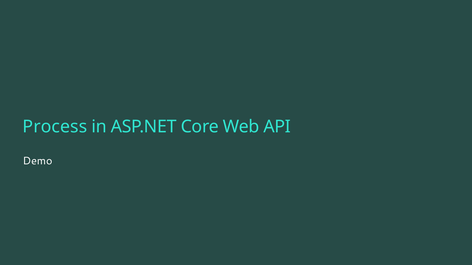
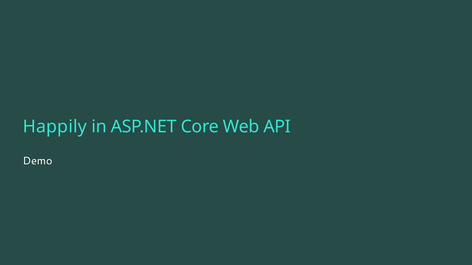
Process: Process -> Happily
